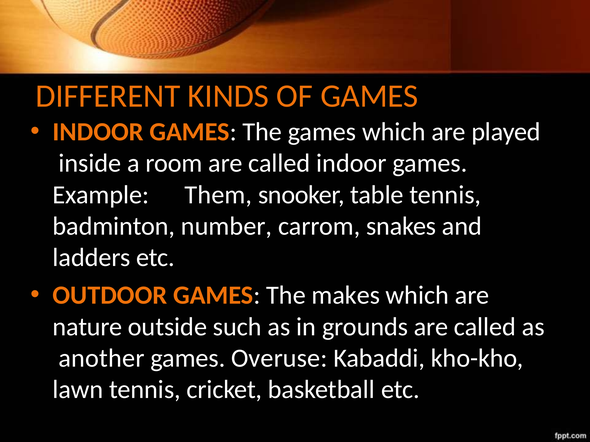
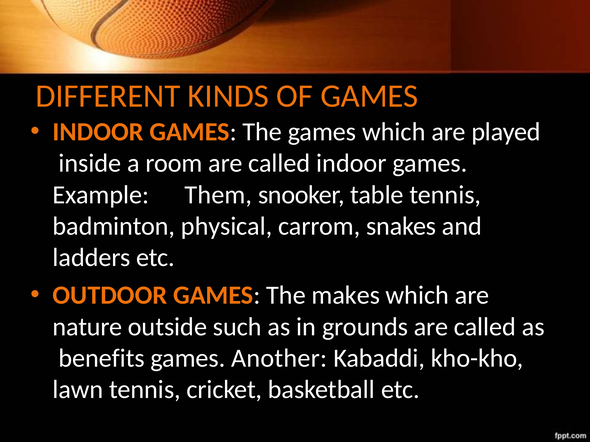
number: number -> physical
another: another -> benefits
Overuse: Overuse -> Another
